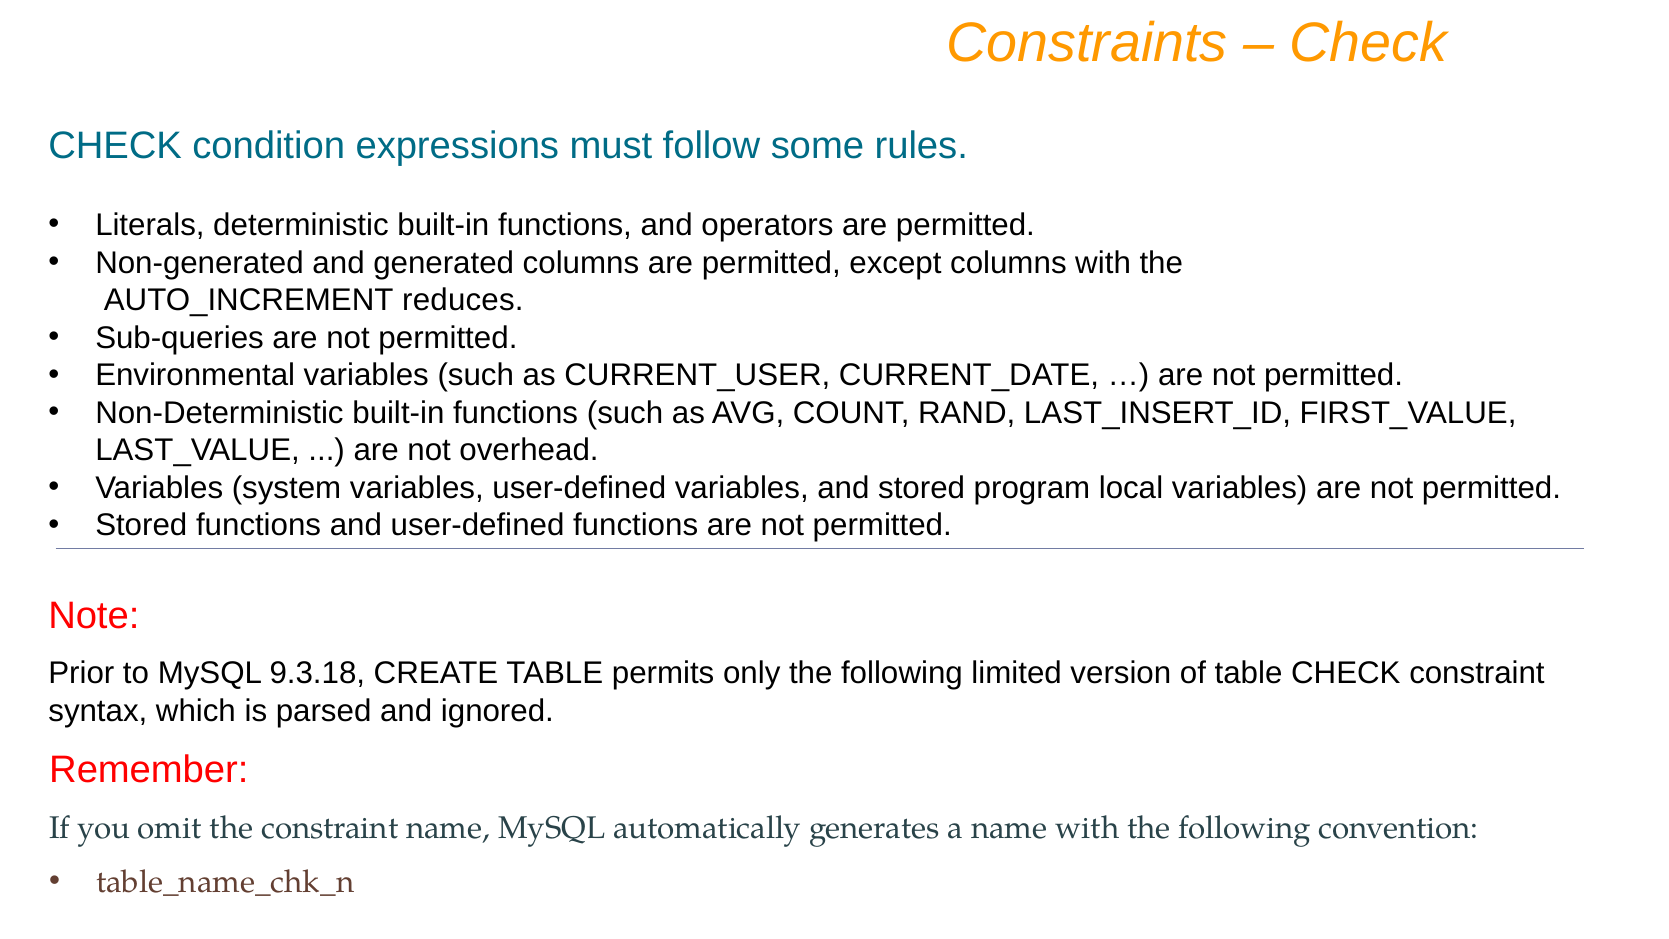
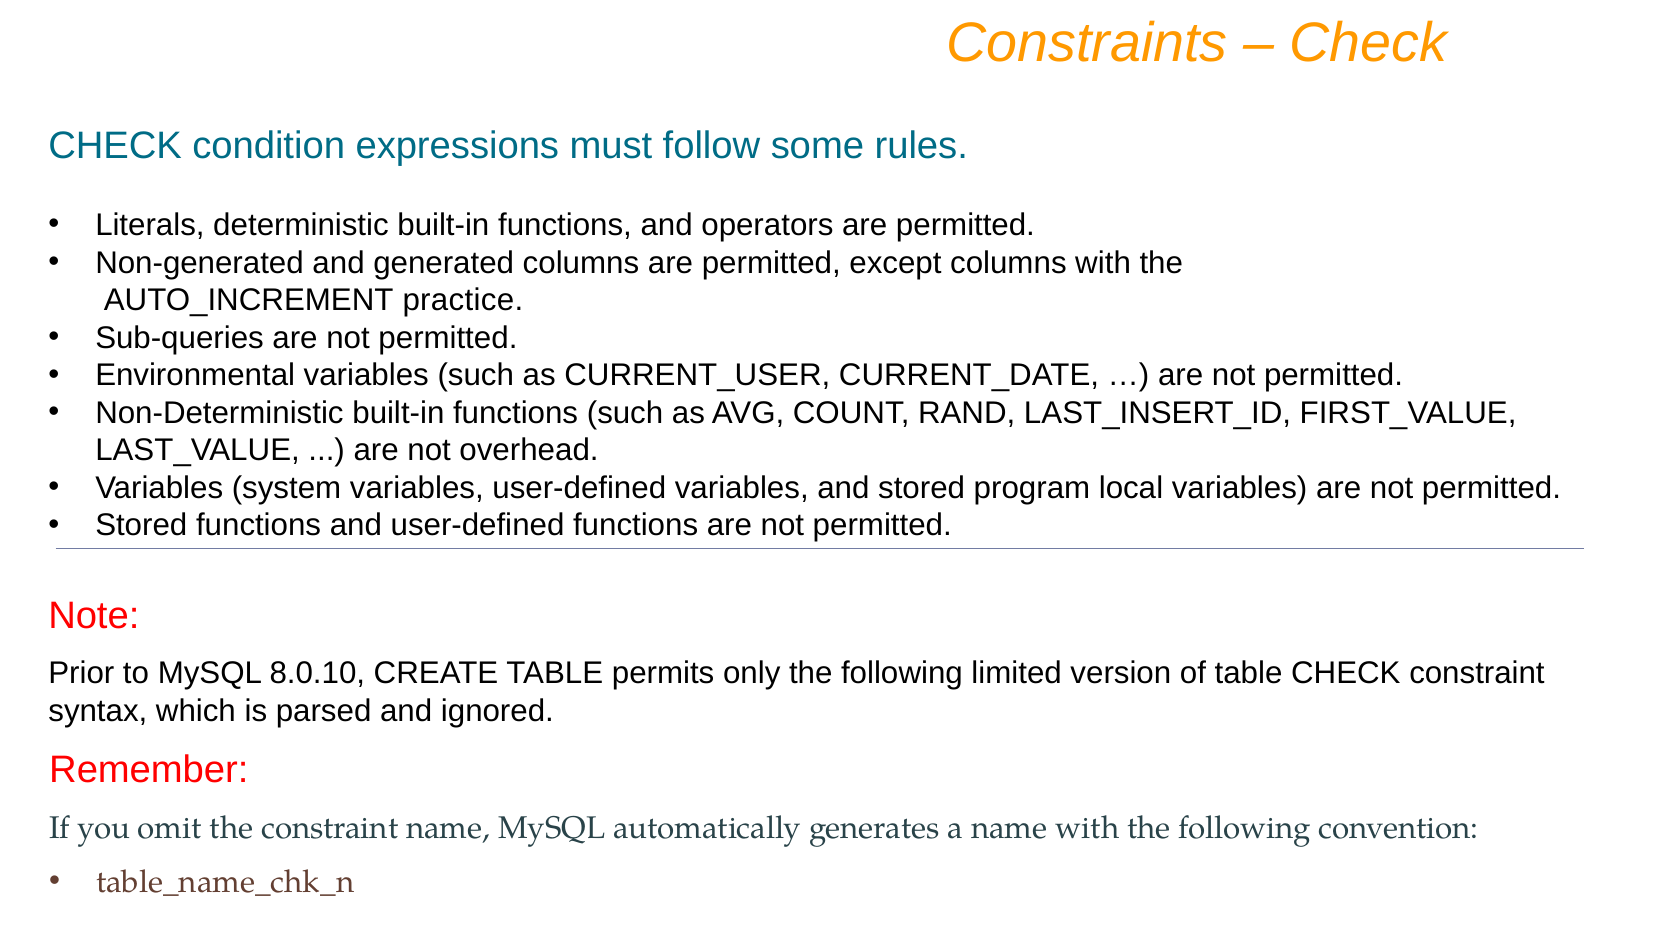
reduces: reduces -> practice
9.3.18: 9.3.18 -> 8.0.10
